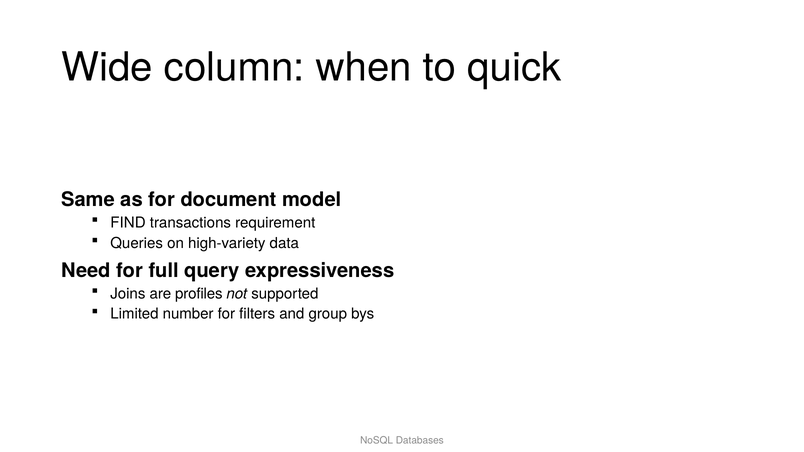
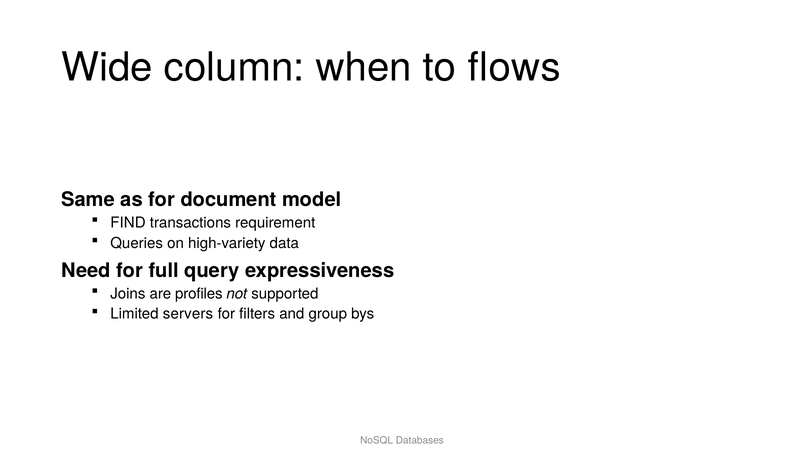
quick: quick -> flows
number: number -> servers
